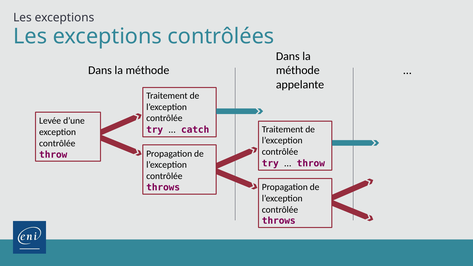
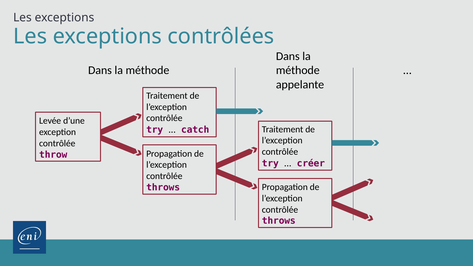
throw at (311, 164): throw -> créer
